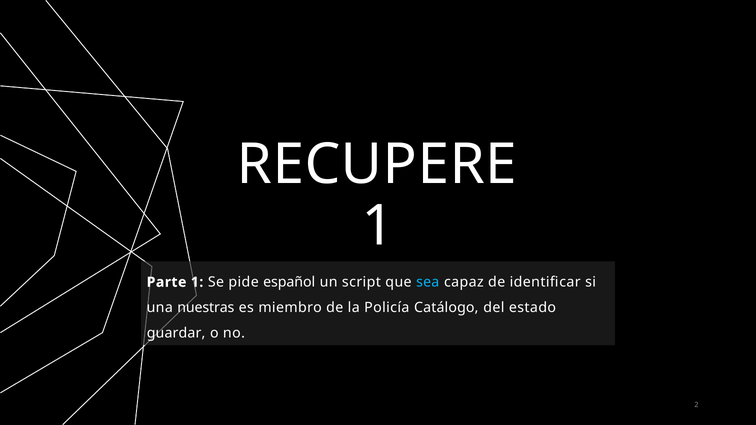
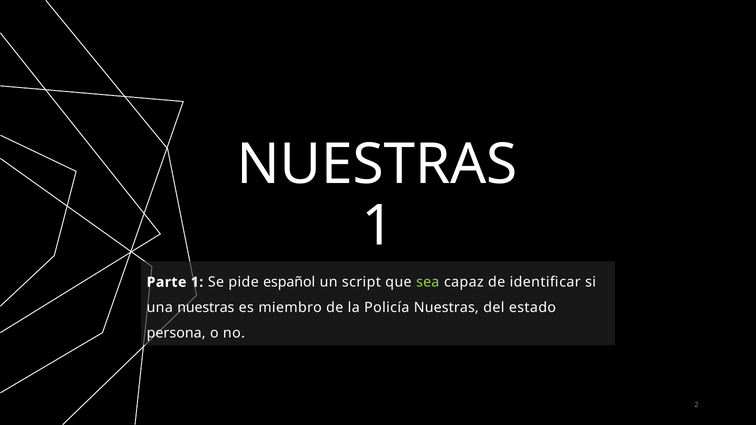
RECUPERE at (377, 165): RECUPERE -> NUESTRAS
sea colour: light blue -> light green
Policía Catálogo: Catálogo -> Nuestras
guardar: guardar -> persona
